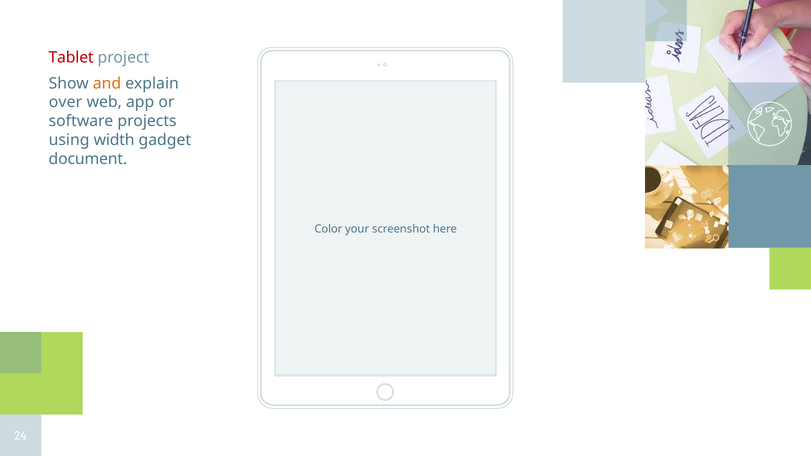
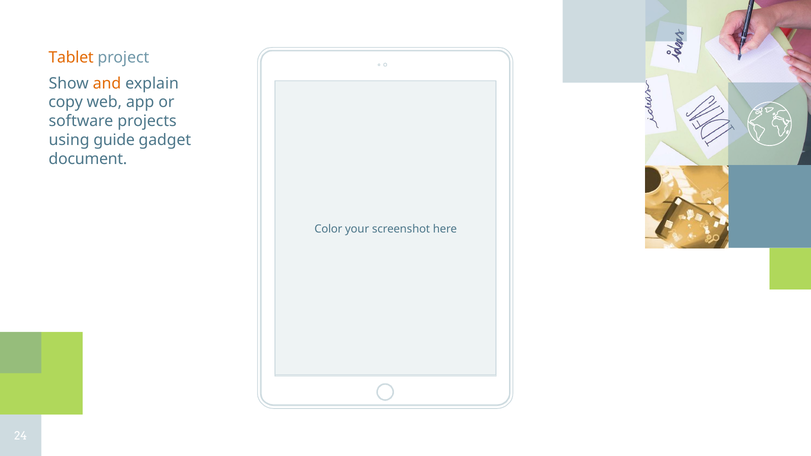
Tablet colour: red -> orange
over: over -> copy
width: width -> guide
